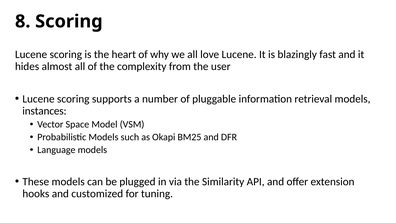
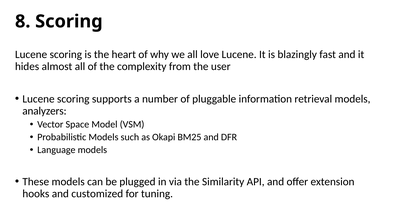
instances: instances -> analyzers
